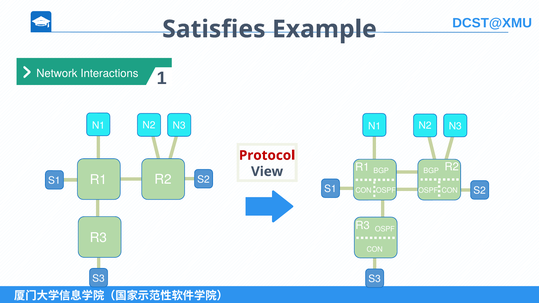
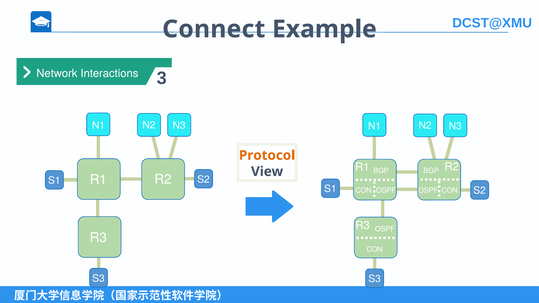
Satisfies: Satisfies -> Connect
1: 1 -> 3
Protocol colour: red -> orange
